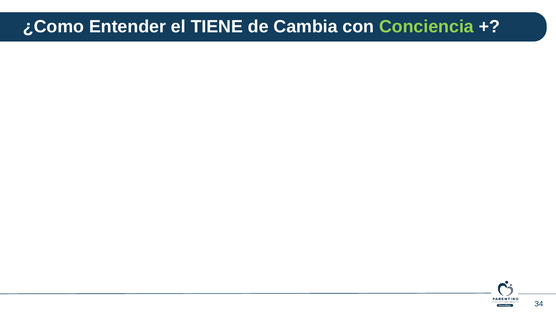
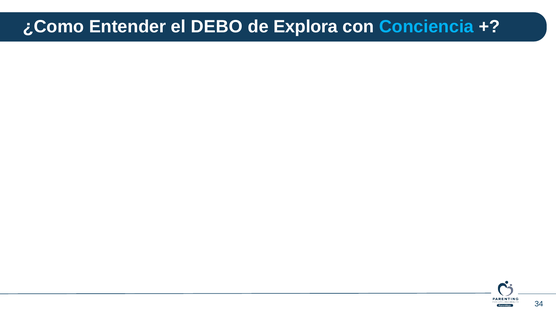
TIENE: TIENE -> DEBO
Cambia: Cambia -> Explora
Conciencia colour: light green -> light blue
